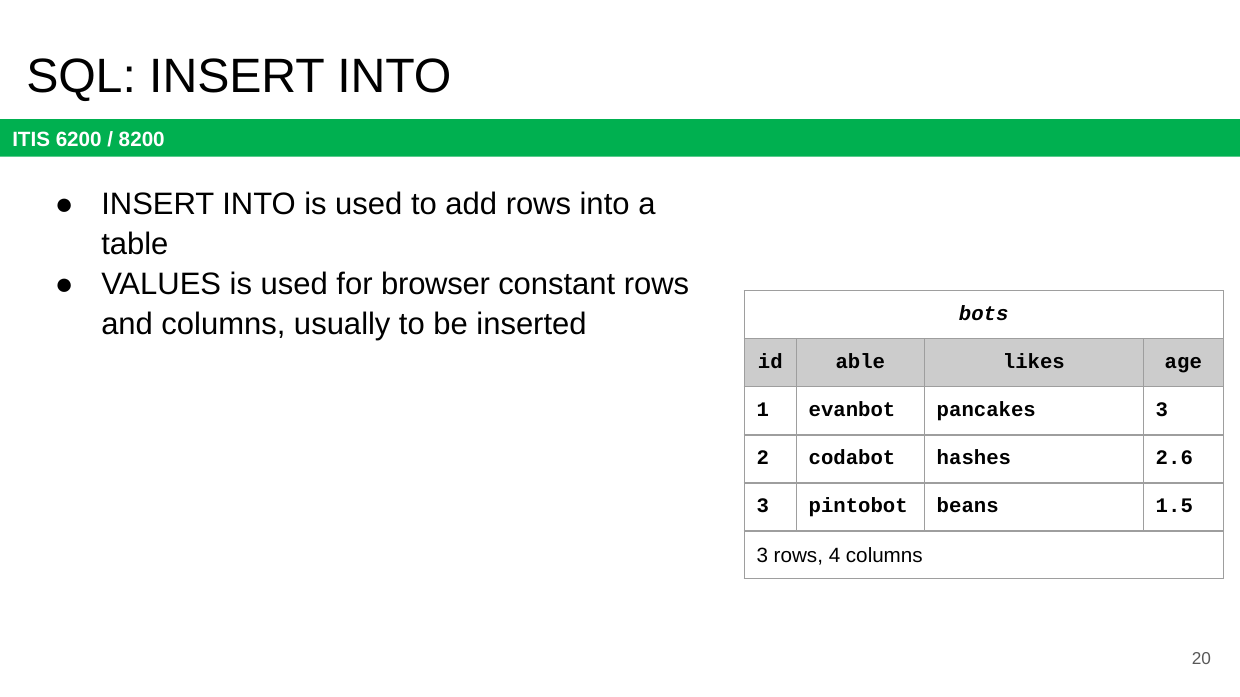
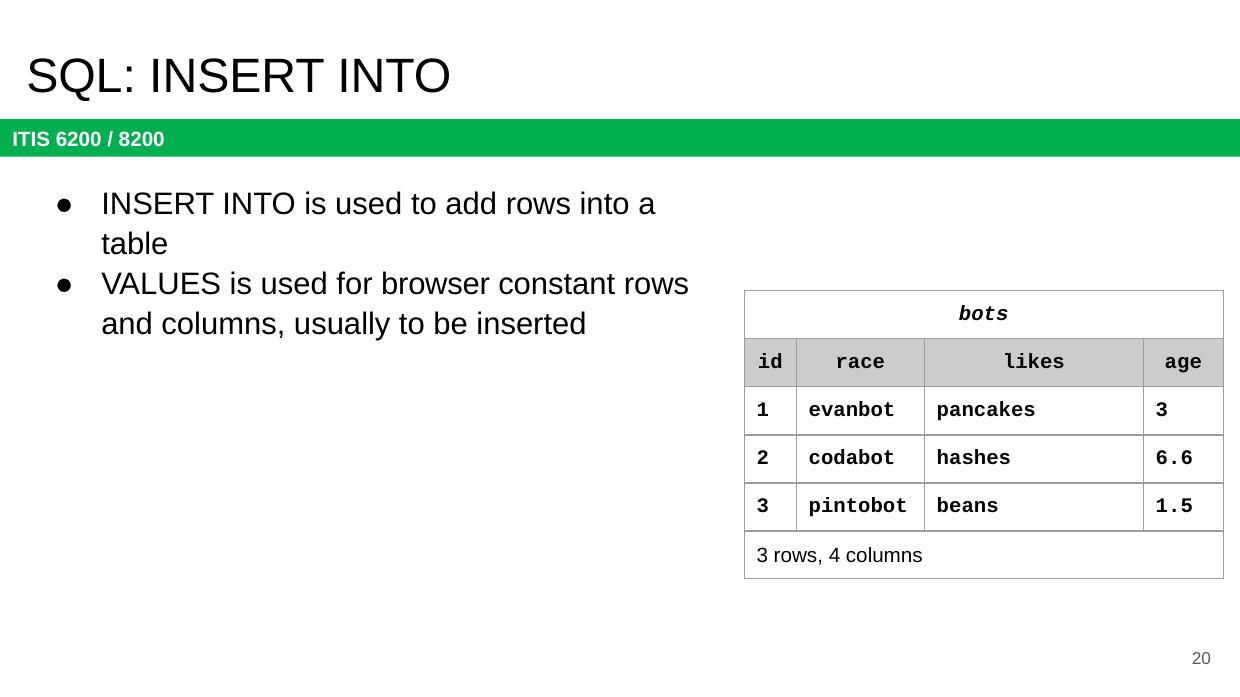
able: able -> race
2.6: 2.6 -> 6.6
